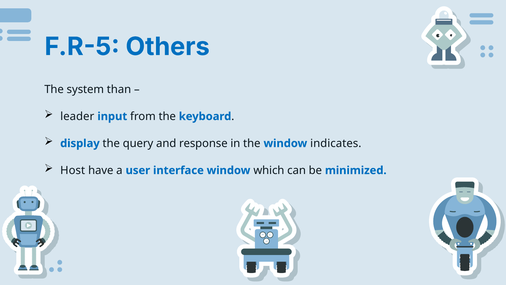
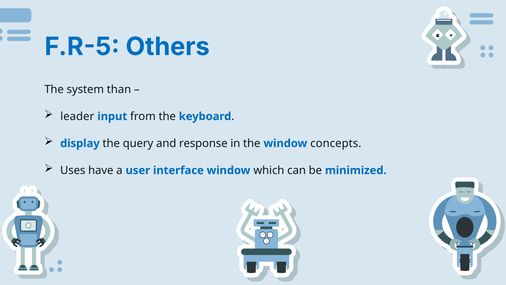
indicates: indicates -> concepts
Host: Host -> Uses
